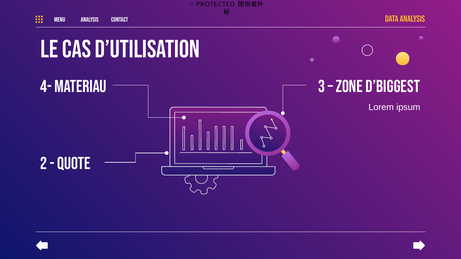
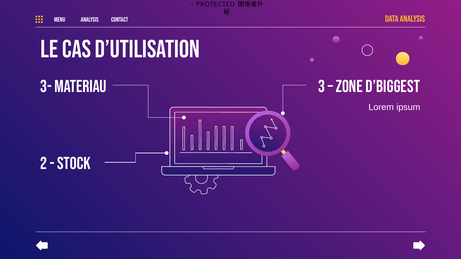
4-: 4- -> 3-
Quote: Quote -> Stock
